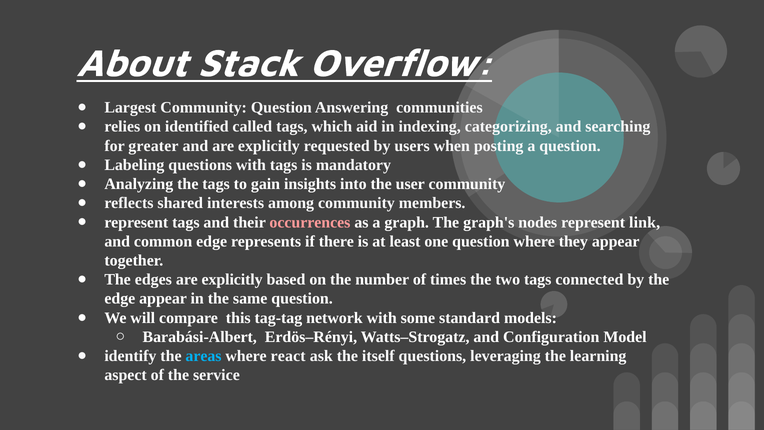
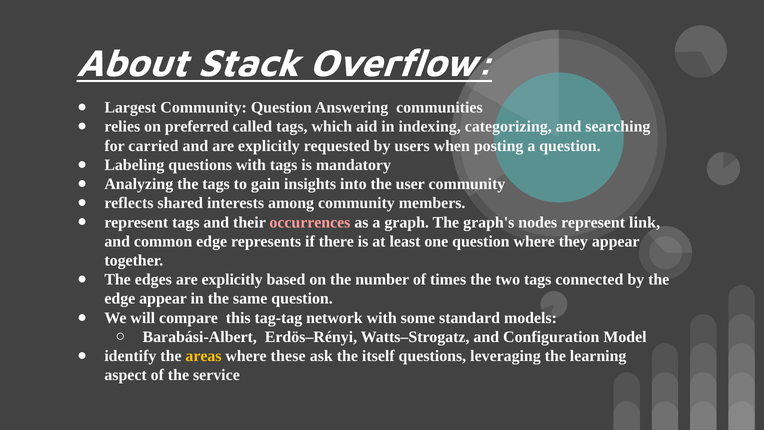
identified: identified -> preferred
greater: greater -> carried
areas colour: light blue -> yellow
react: react -> these
